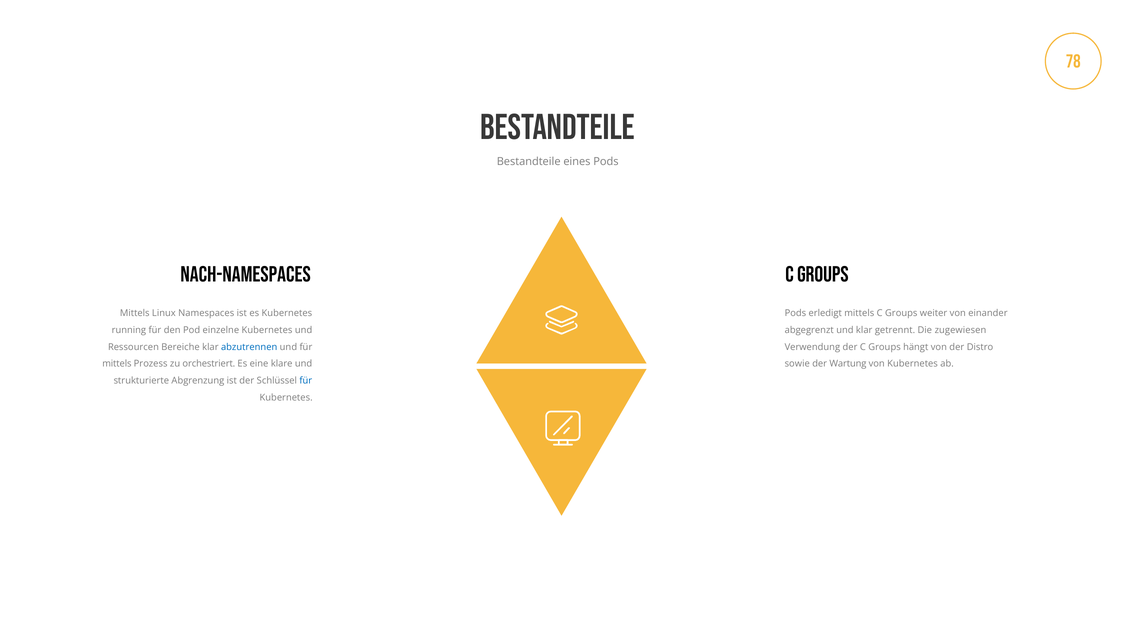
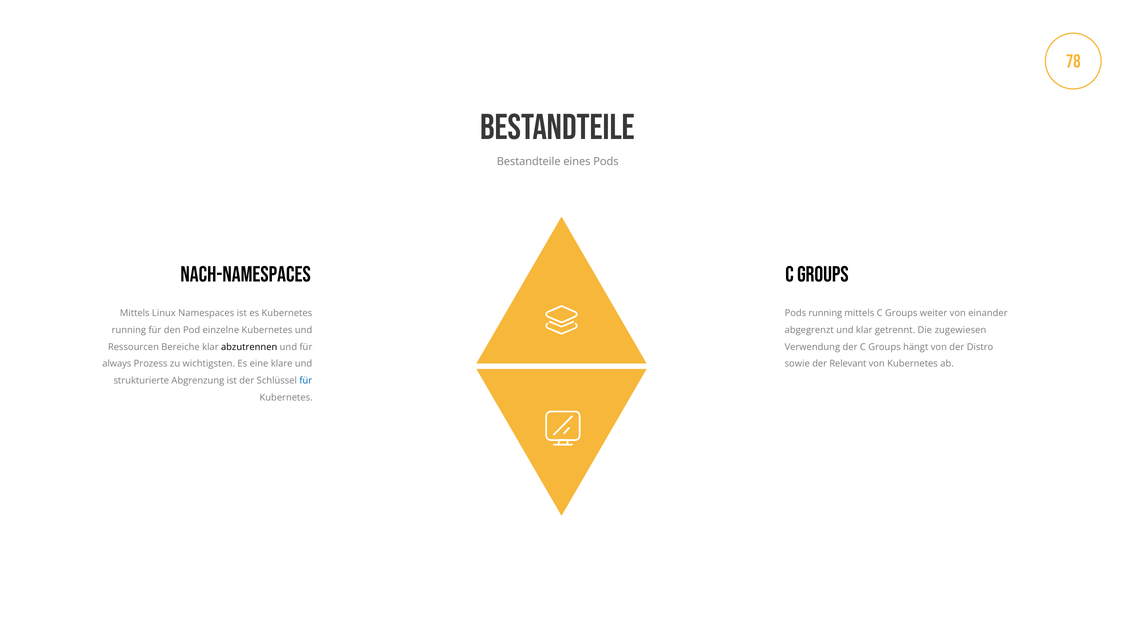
Pods erledigt: erledigt -> running
abzutrennen colour: blue -> black
mittels at (117, 363): mittels -> always
orchestriert: orchestriert -> wichtigsten
Wartung: Wartung -> Relevant
